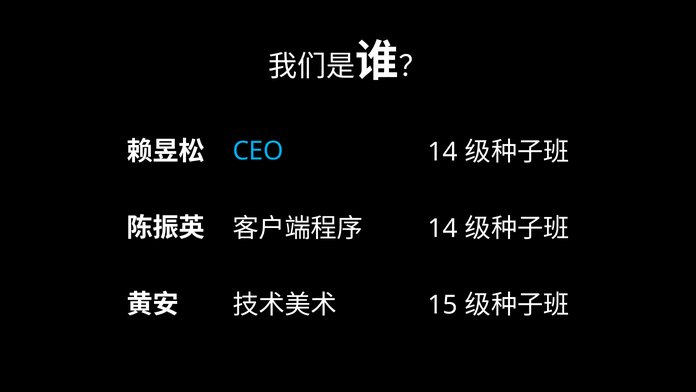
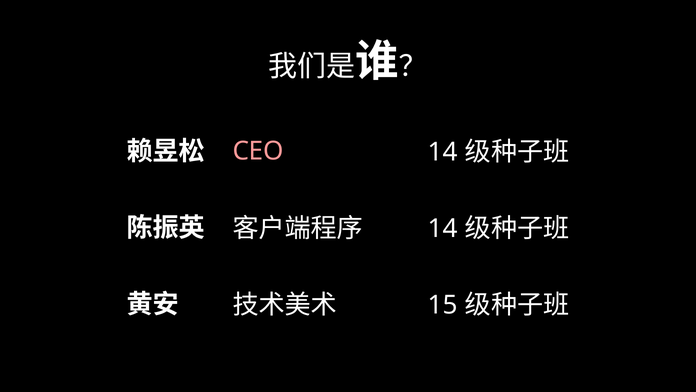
CEO colour: light blue -> pink
